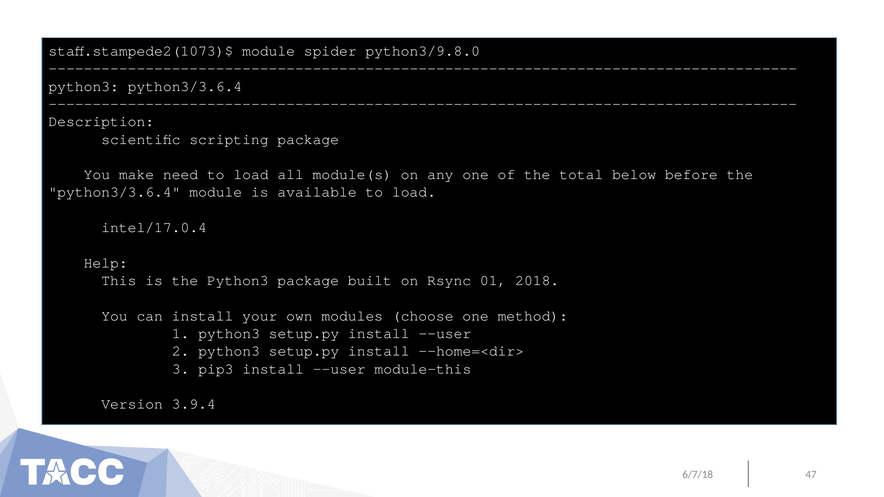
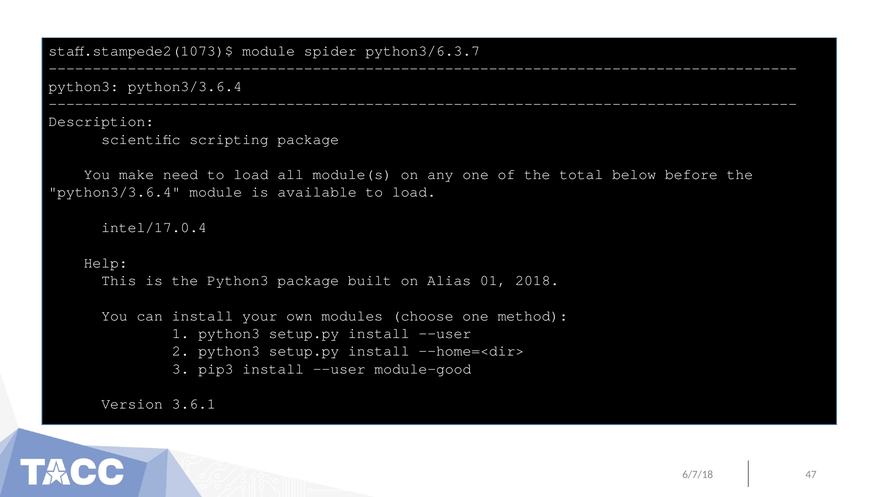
python3/9.8.0: python3/9.8.0 -> python3/6.3.7
Rsync: Rsync -> Alias
module-this: module-this -> module-good
3.9.4: 3.9.4 -> 3.6.1
